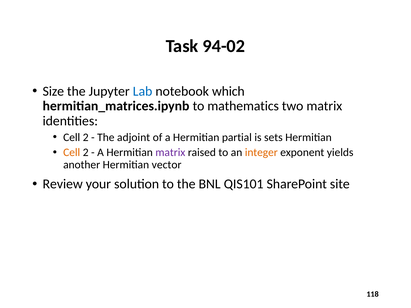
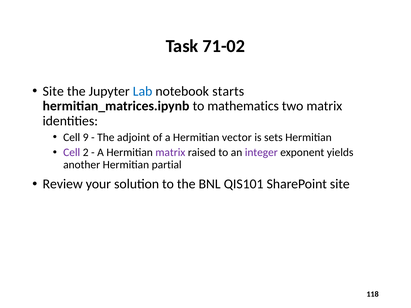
94-02: 94-02 -> 71-02
Size at (53, 91): Size -> Site
which: which -> starts
2 at (86, 137): 2 -> 9
partial: partial -> vector
Cell at (72, 153) colour: orange -> purple
integer colour: orange -> purple
vector: vector -> partial
